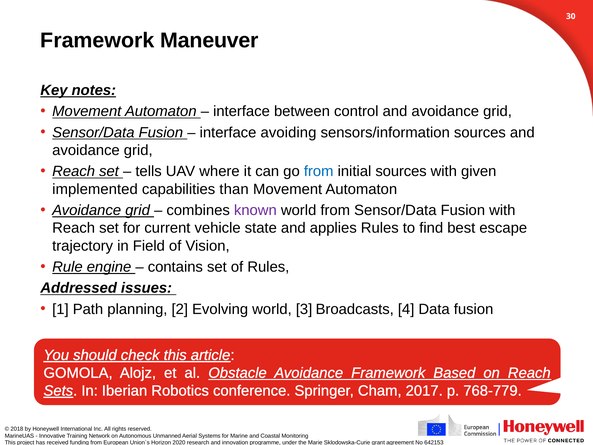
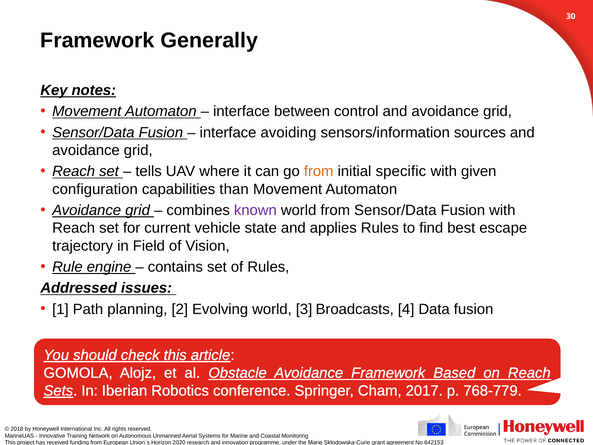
Maneuver: Maneuver -> Generally
from at (319, 171) colour: blue -> orange
initial sources: sources -> specific
implemented: implemented -> configuration
